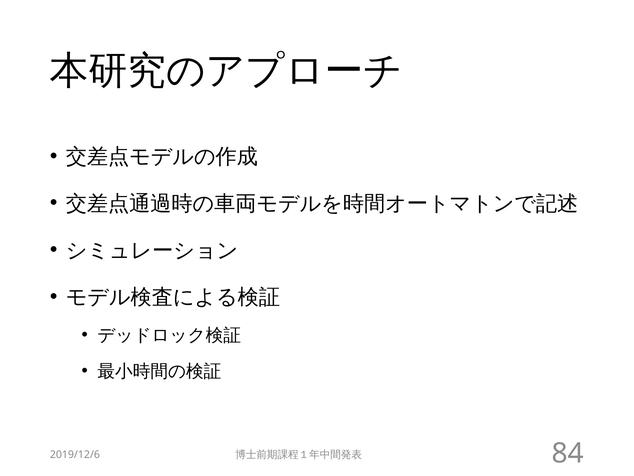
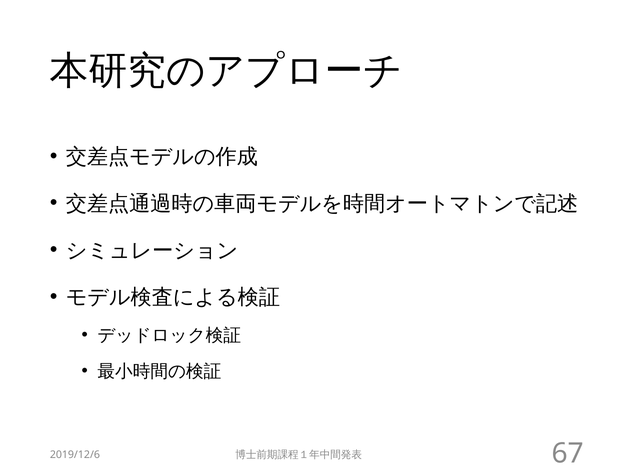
84: 84 -> 67
